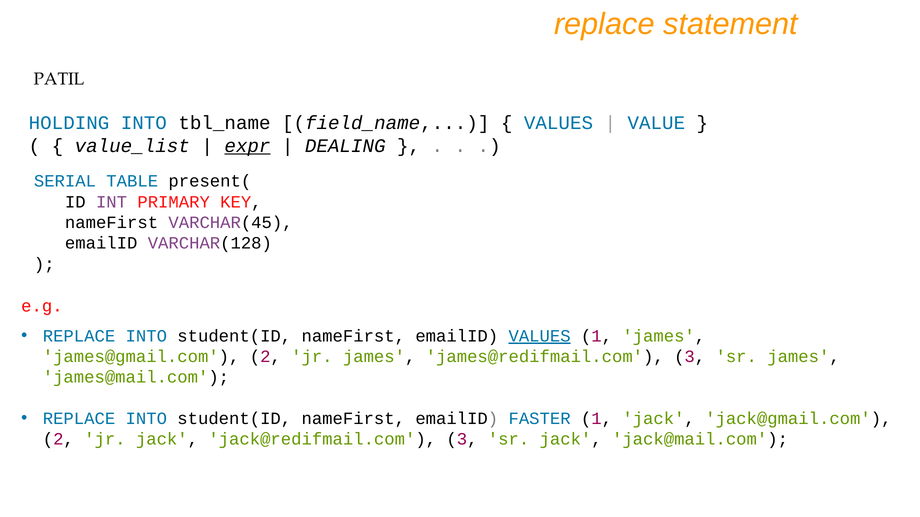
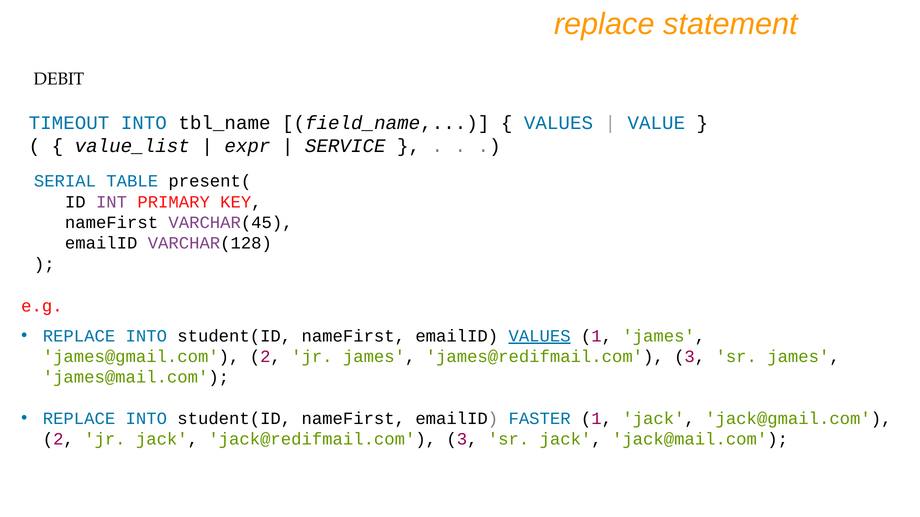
PATIL: PATIL -> DEBIT
HOLDING: HOLDING -> TIMEOUT
expr underline: present -> none
DEALING: DEALING -> SERVICE
